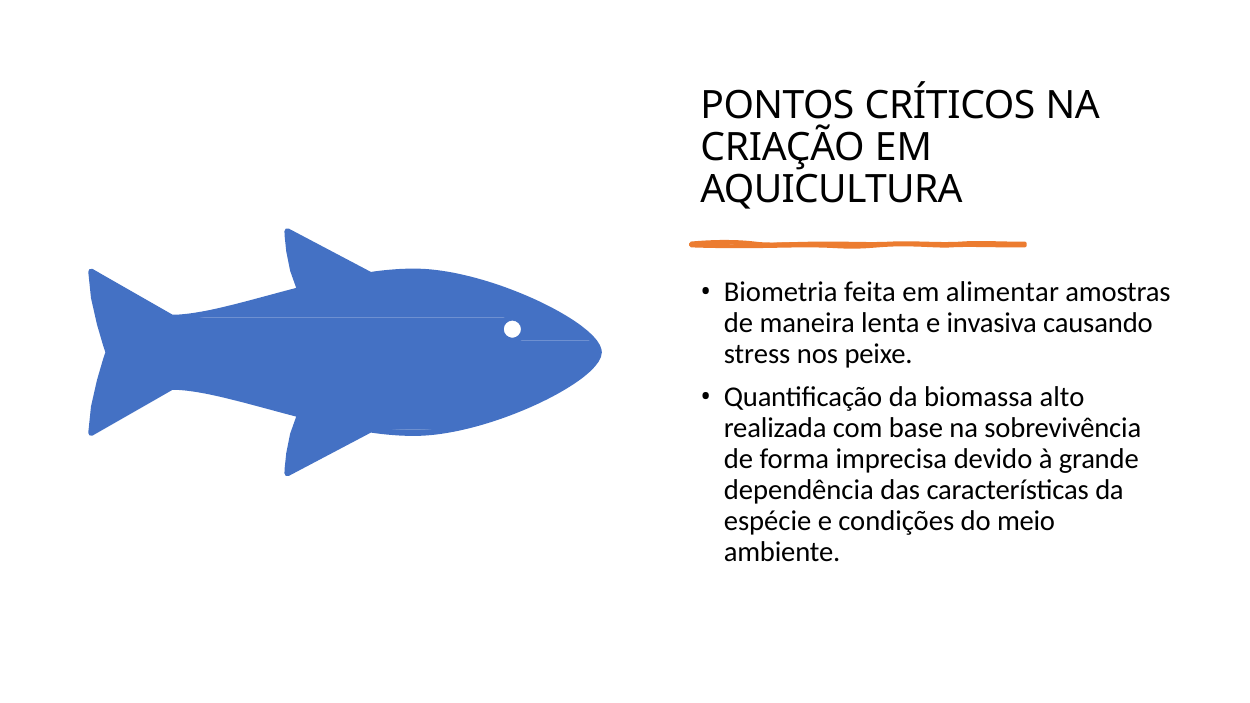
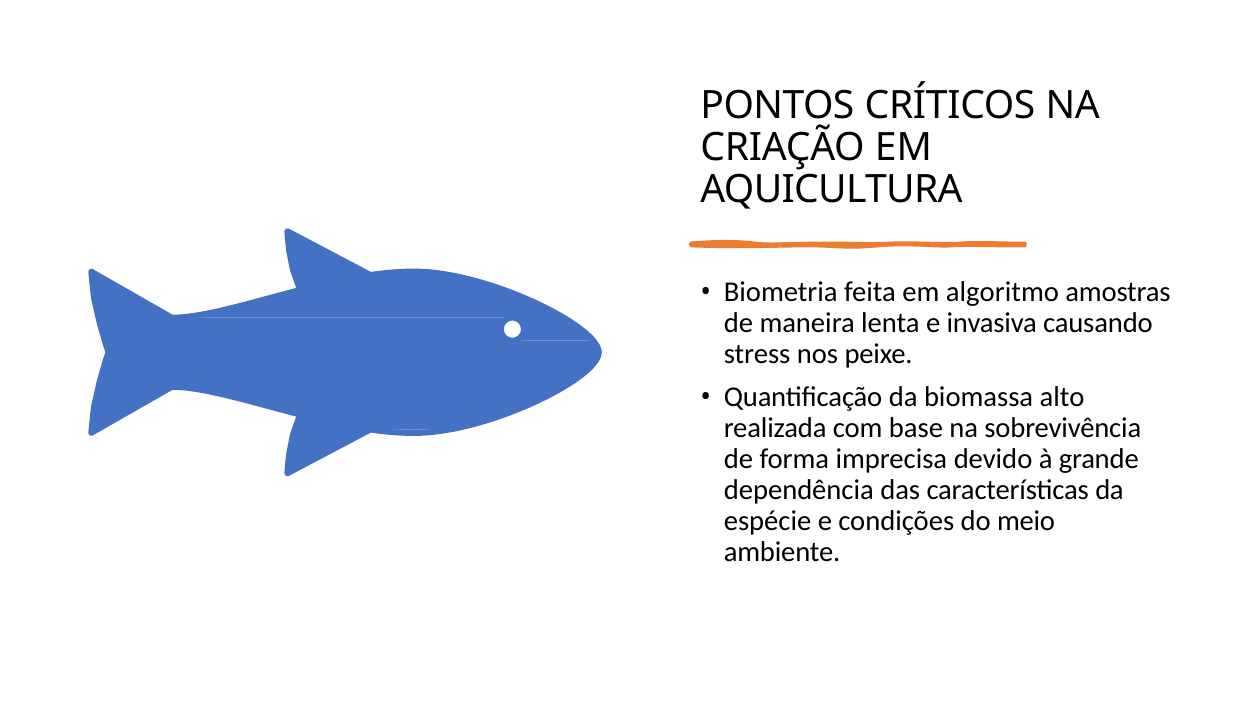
alimentar: alimentar -> algoritmo
